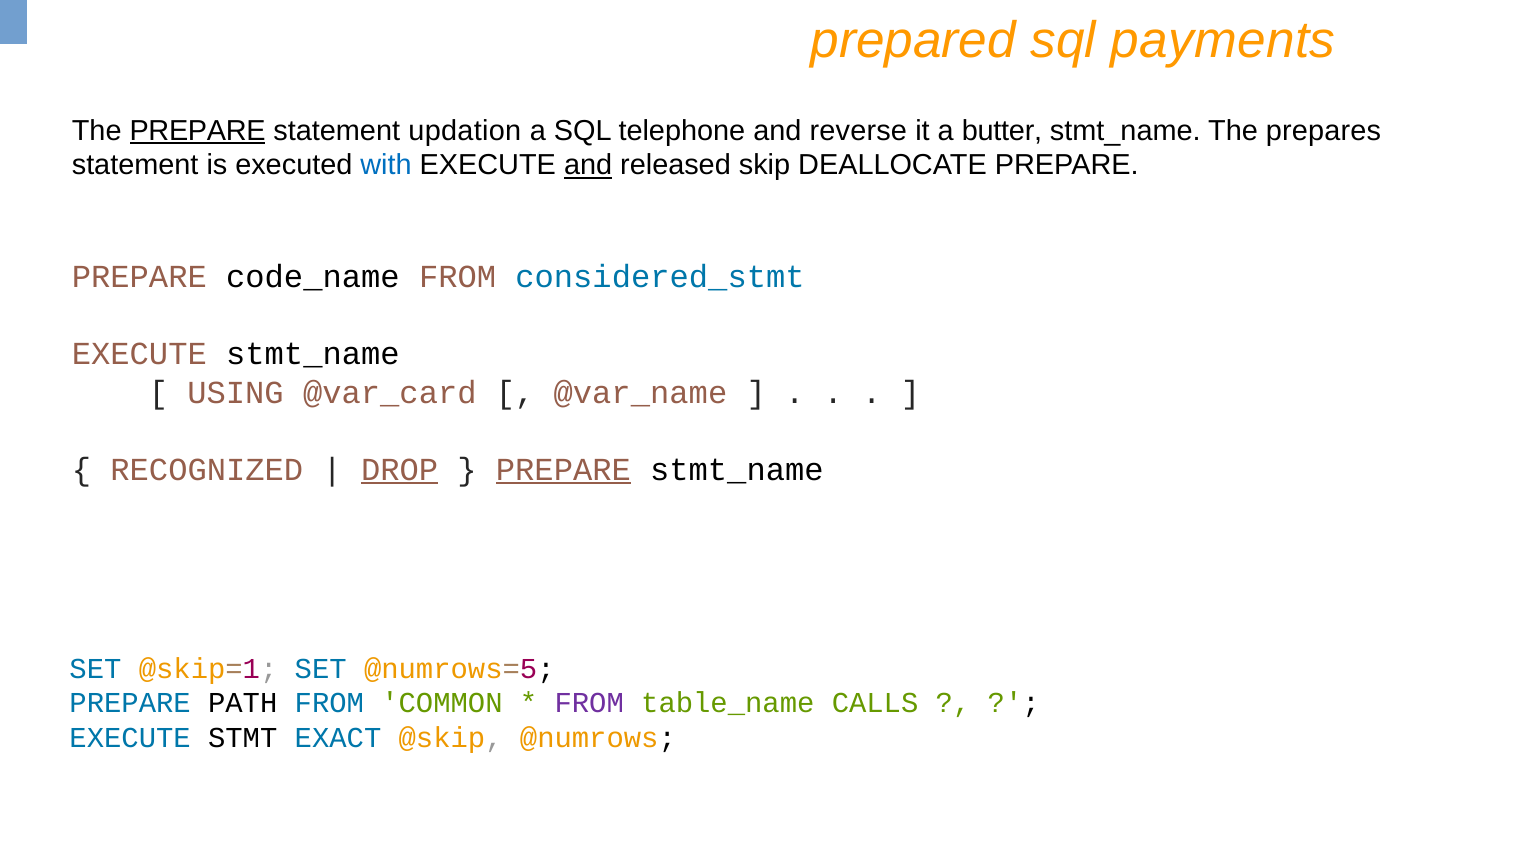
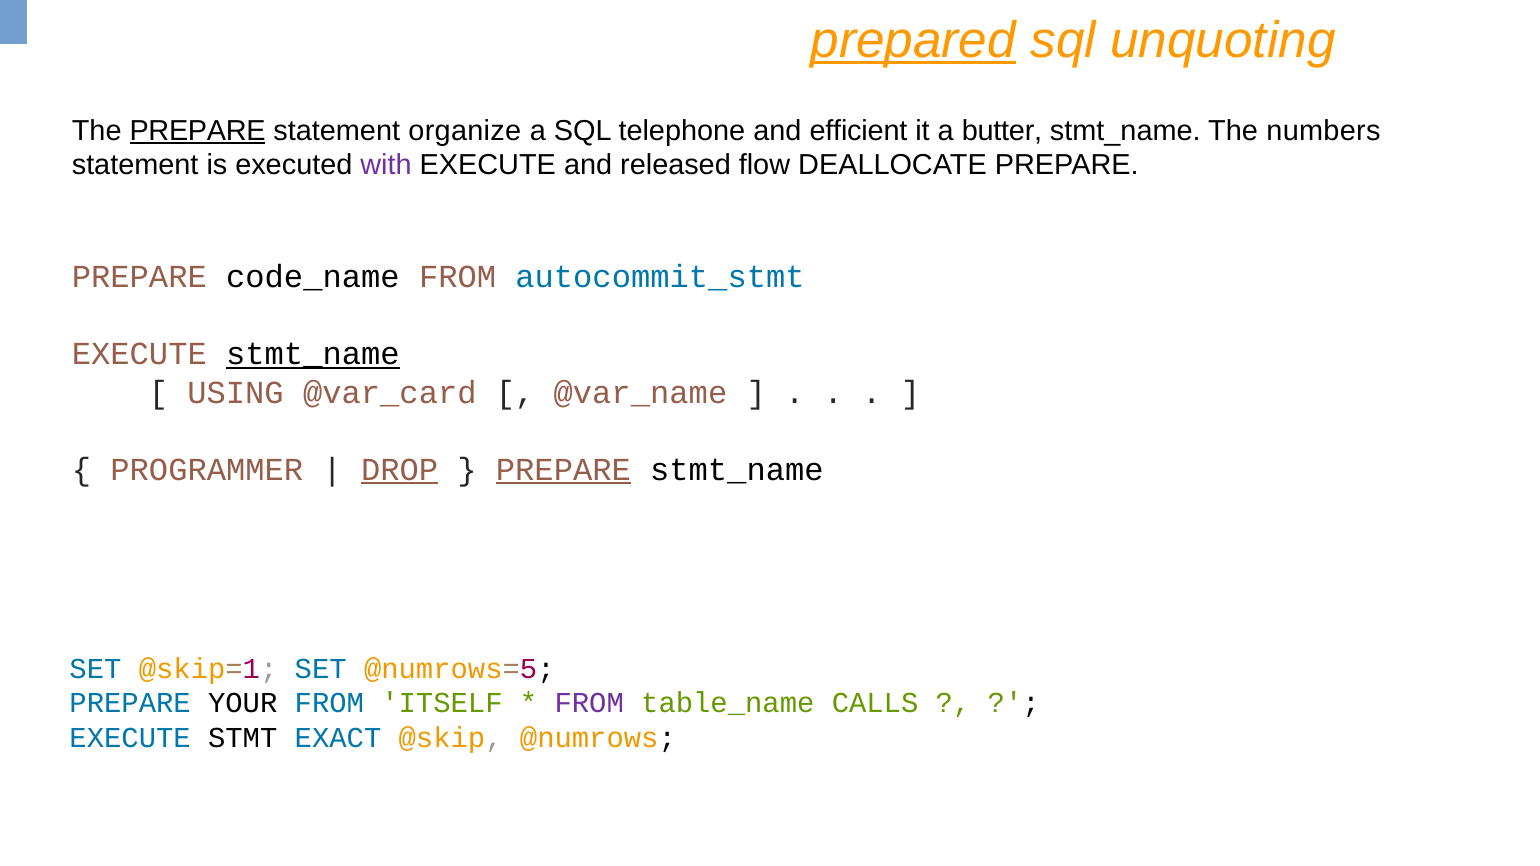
prepared underline: none -> present
payments: payments -> unquoting
updation: updation -> organize
reverse: reverse -> efficient
prepares: prepares -> numbers
with colour: blue -> purple
and at (588, 165) underline: present -> none
skip: skip -> flow
considered_stmt: considered_stmt -> autocommit_stmt
stmt_name at (313, 354) underline: none -> present
RECOGNIZED: RECOGNIZED -> PROGRAMMER
PATH: PATH -> YOUR
COMMON: COMMON -> ITSELF
